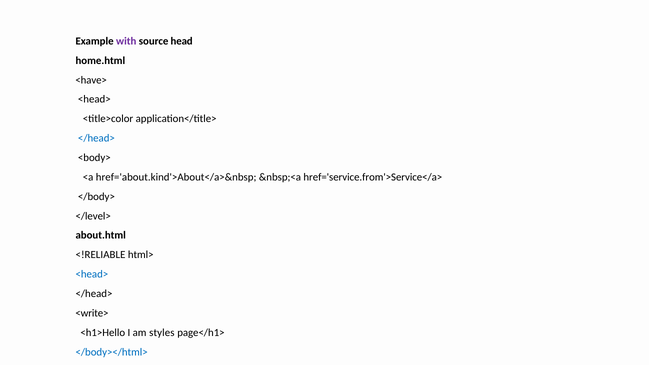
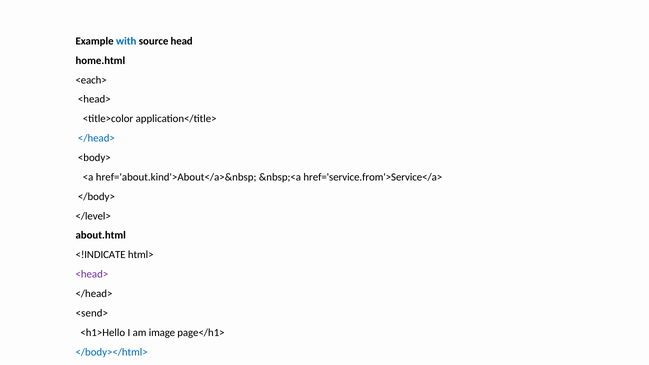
with colour: purple -> blue
<have>: <have> -> <each>
<!RELIABLE: <!RELIABLE -> <!INDICATE
<head> at (92, 274) colour: blue -> purple
<write>: <write> -> <send>
styles: styles -> image
